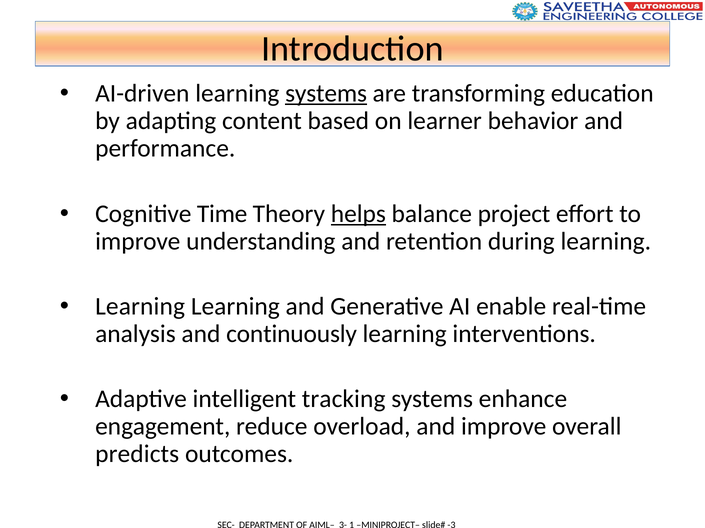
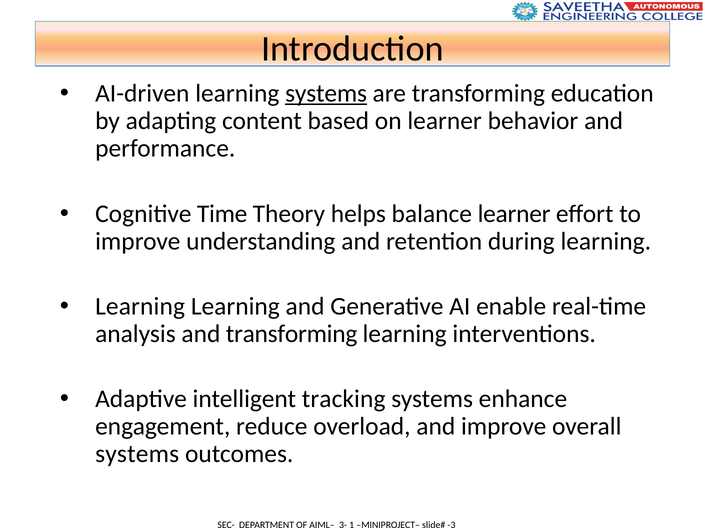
helps underline: present -> none
balance project: project -> learner
and continuously: continuously -> transforming
predicts at (137, 455): predicts -> systems
